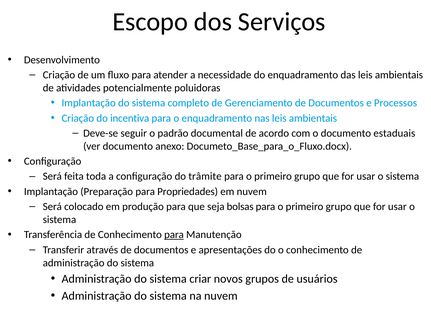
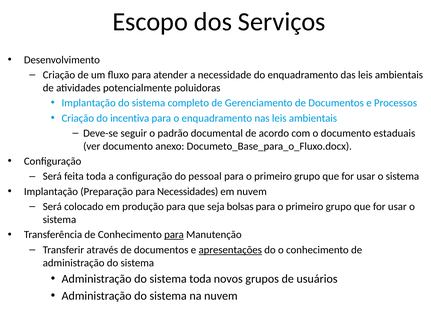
trâmite: trâmite -> pessoal
Propriedades: Propriedades -> Necessidades
apresentações underline: none -> present
sistema criar: criar -> toda
